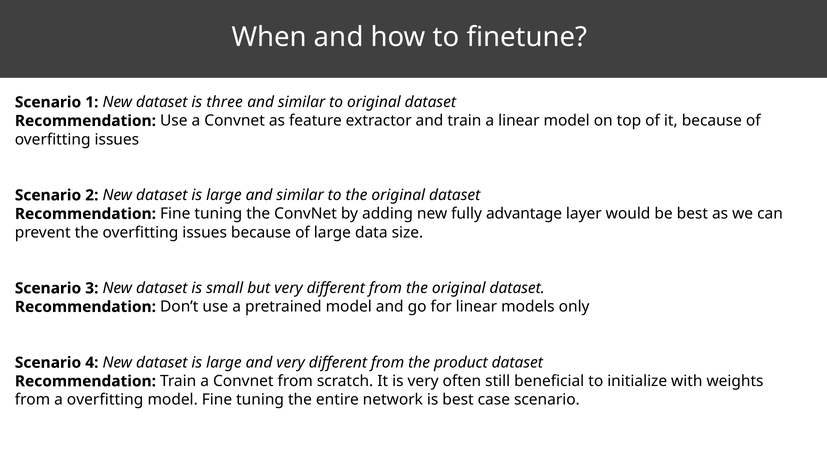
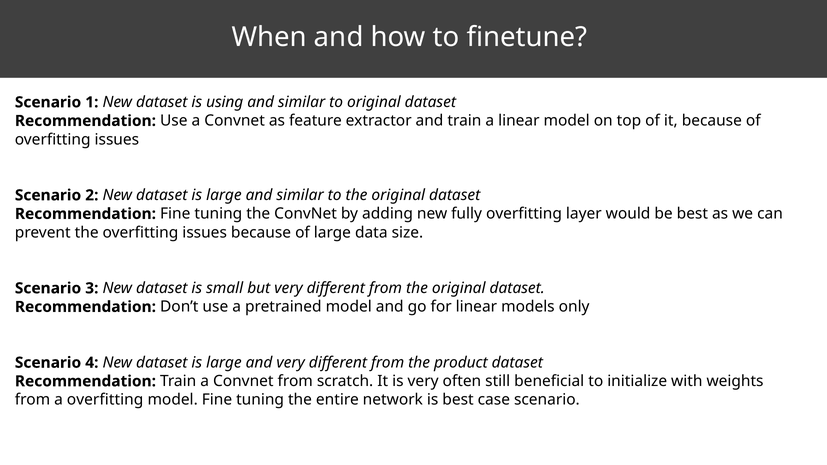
three: three -> using
fully advantage: advantage -> overfitting
